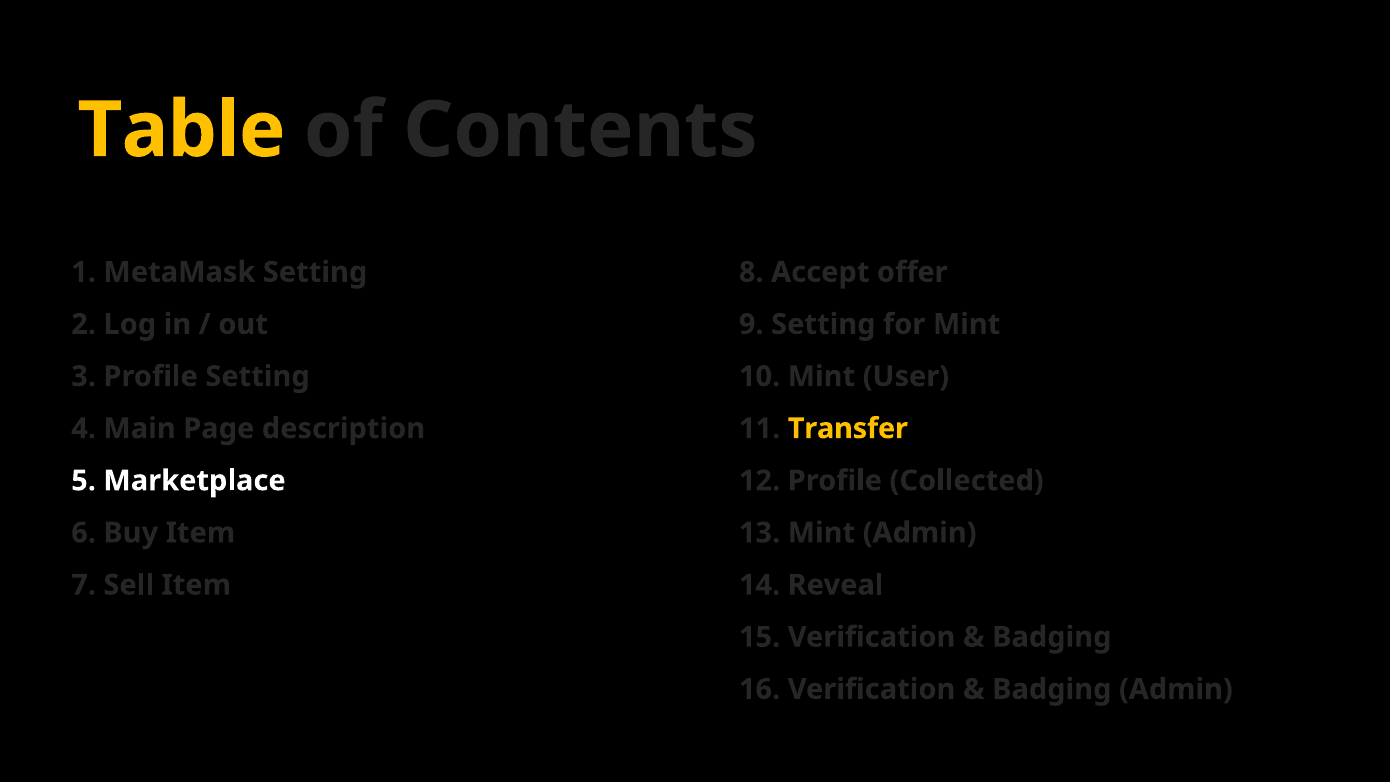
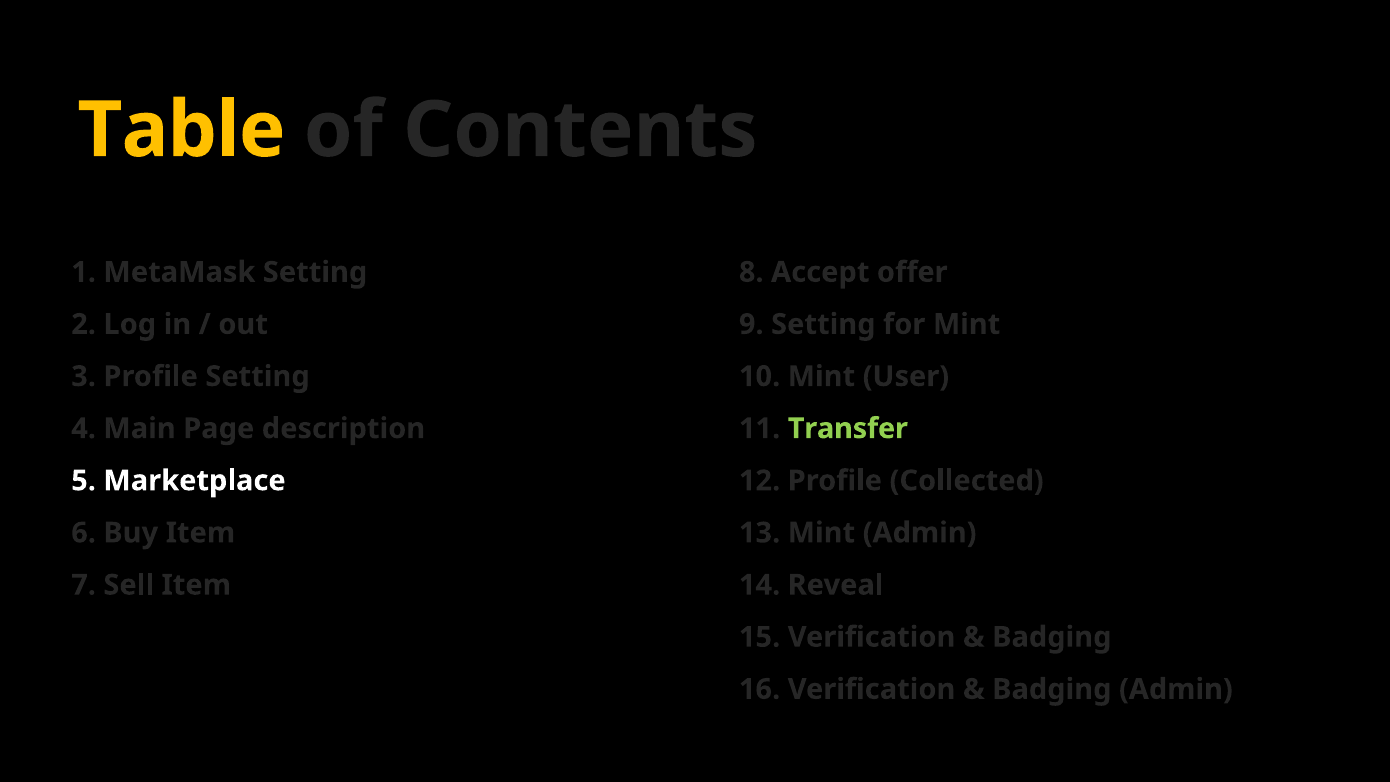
Transfer colour: yellow -> light green
